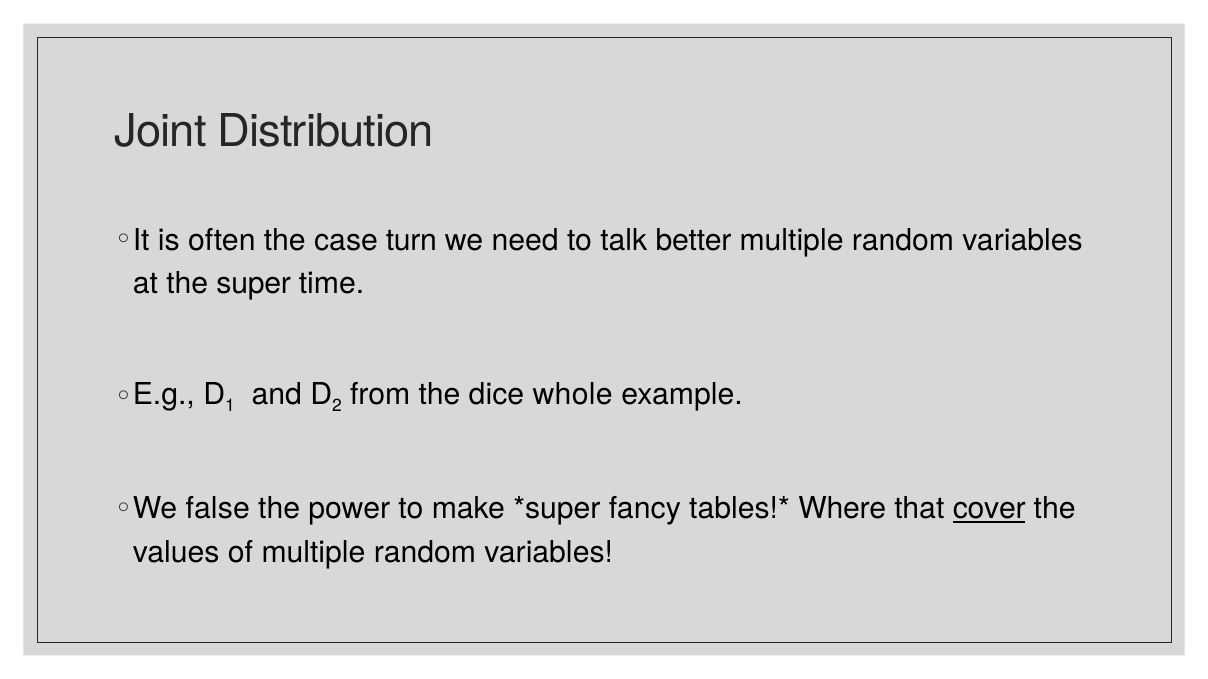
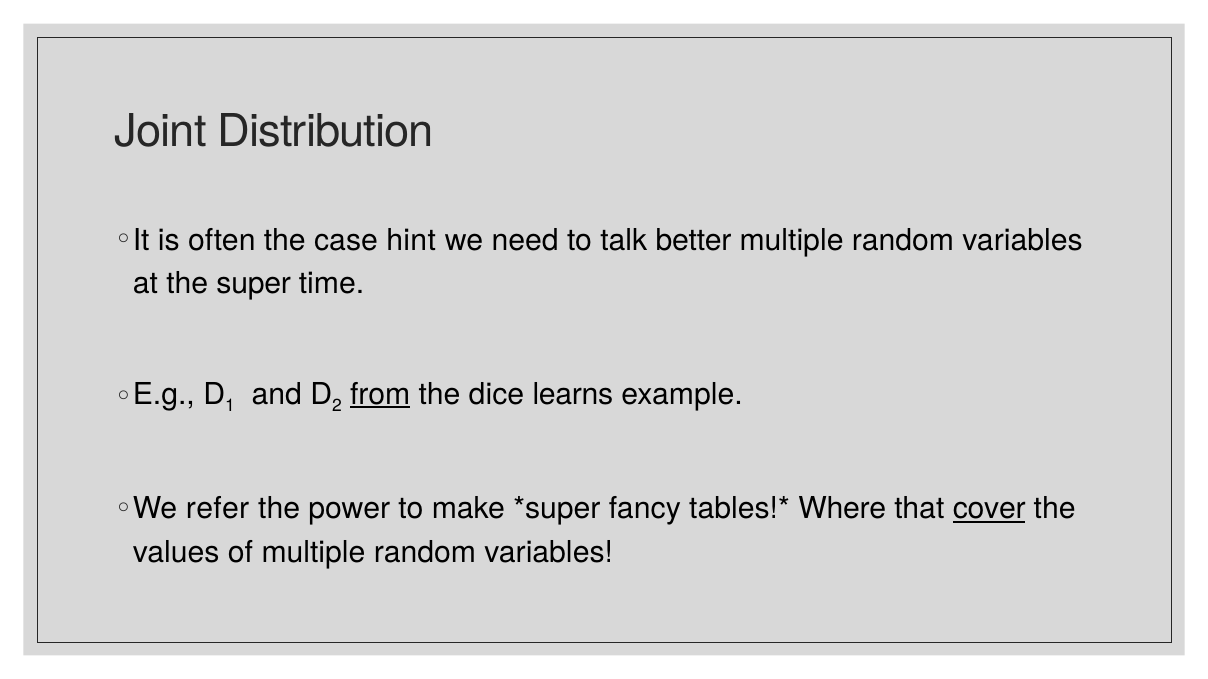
turn: turn -> hint
from underline: none -> present
whole: whole -> learns
false: false -> refer
